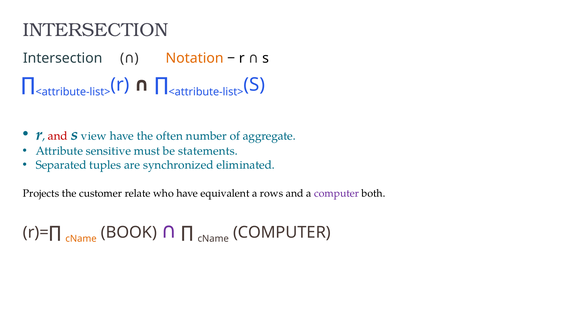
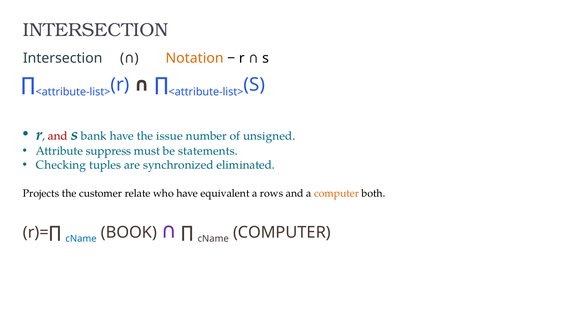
view: view -> bank
often: often -> issue
aggregate: aggregate -> unsigned
sensitive: sensitive -> suppress
Separated: Separated -> Checking
computer at (337, 193) colour: purple -> orange
cName at (81, 239) colour: orange -> blue
